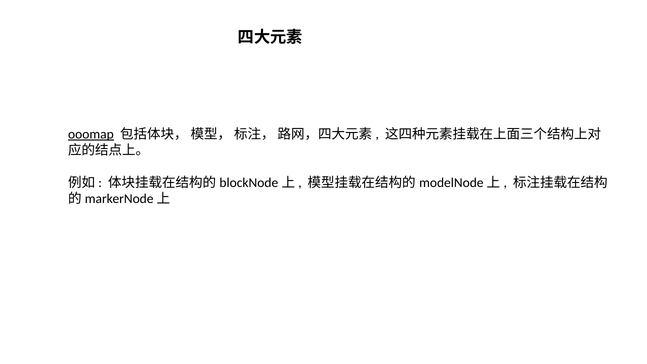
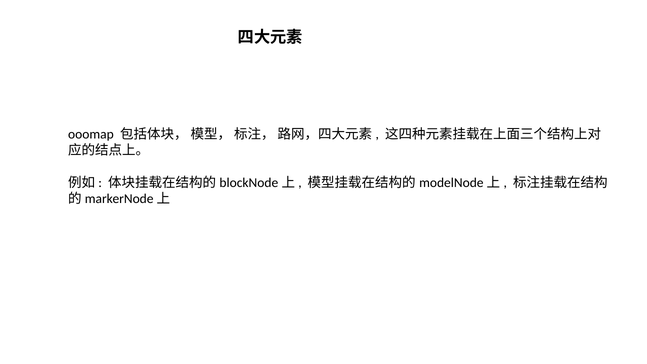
ooomap underline: present -> none
